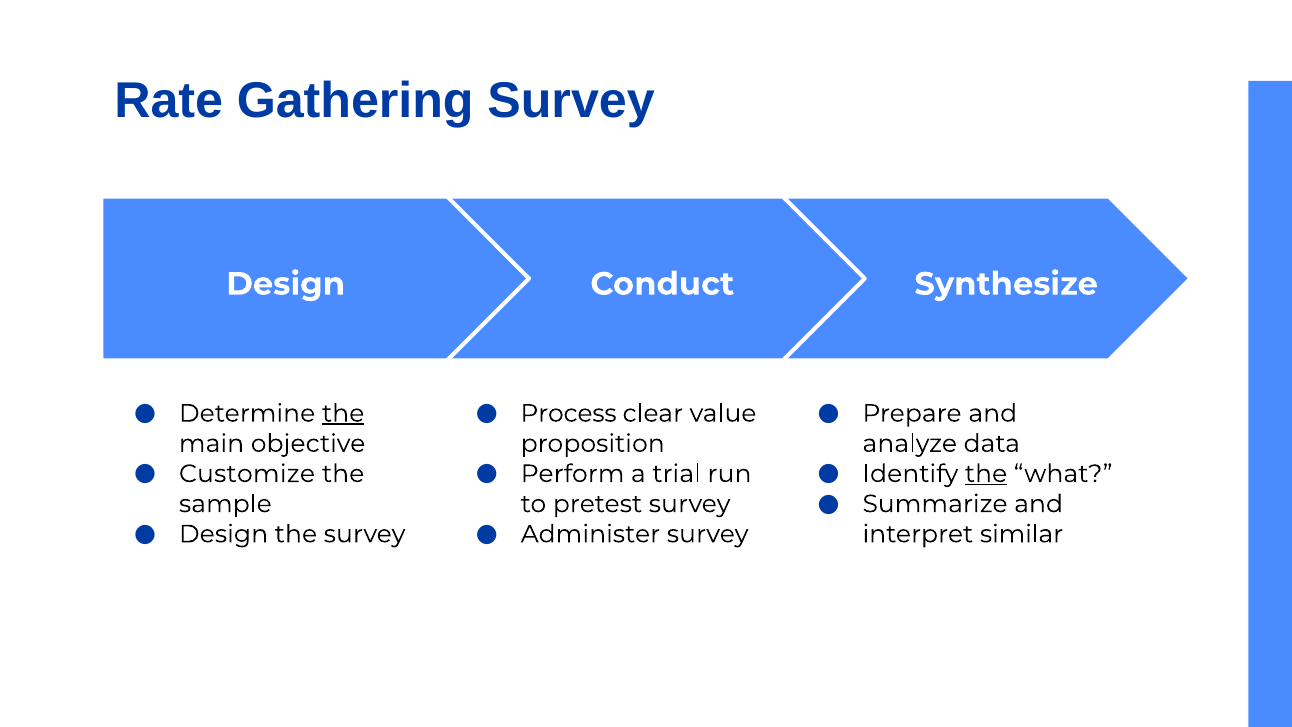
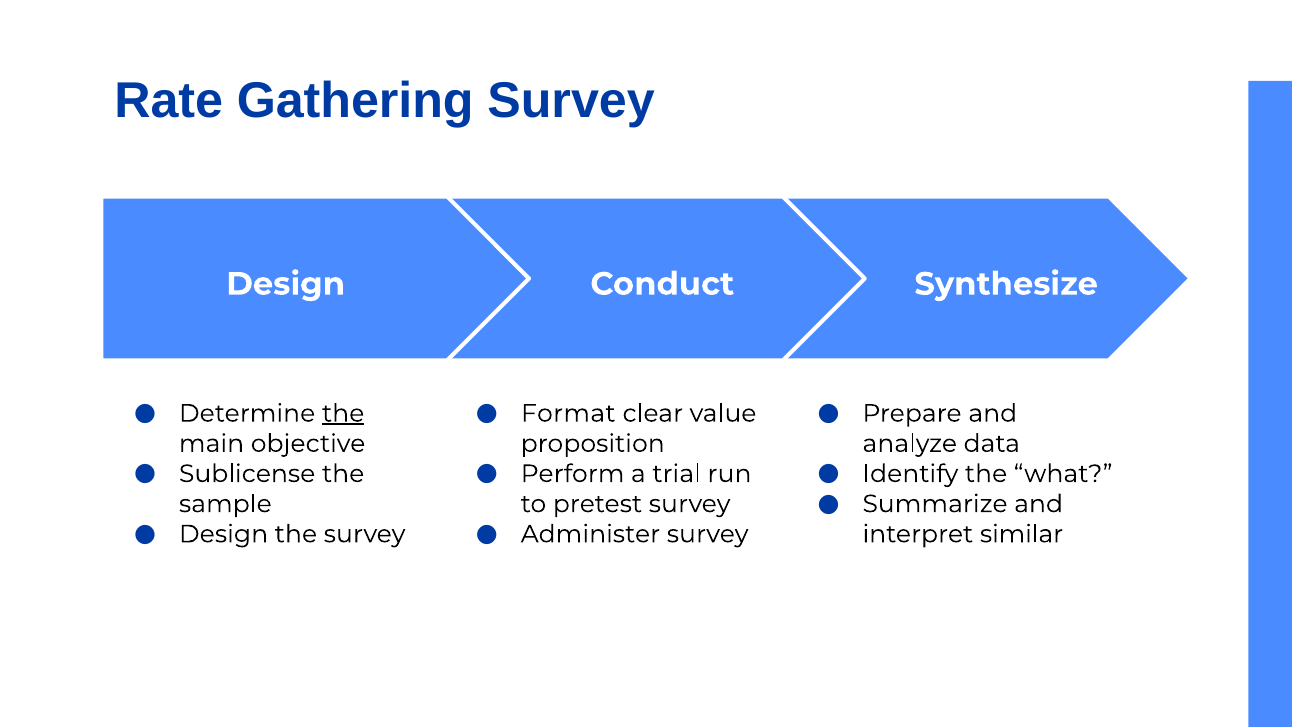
Process: Process -> Format
Customize: Customize -> Sublicense
the at (986, 474) underline: present -> none
